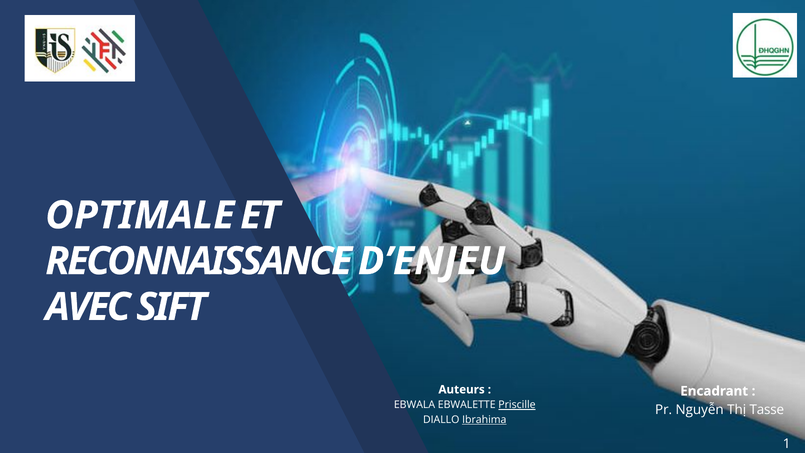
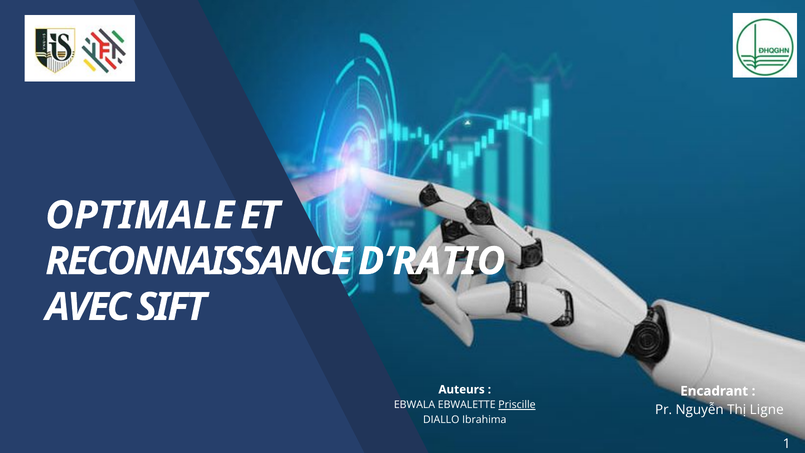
D’ENJEU: D’ENJEU -> D’RATIO
Tasse: Tasse -> Ligne
Ibrahima underline: present -> none
